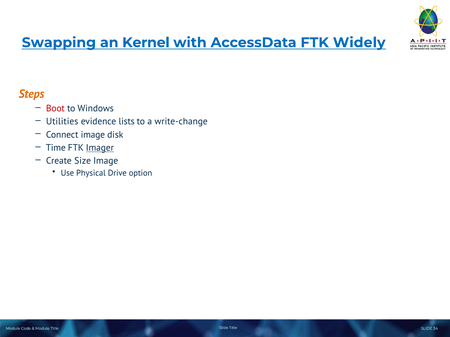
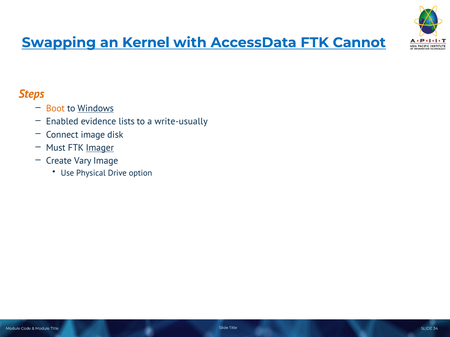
Widely: Widely -> Cannot
Boot colour: red -> orange
Windows underline: none -> present
Utilities: Utilities -> Enabled
write-change: write-change -> write-usually
Time: Time -> Must
Size: Size -> Vary
